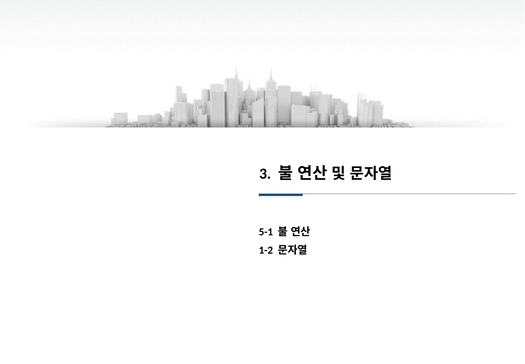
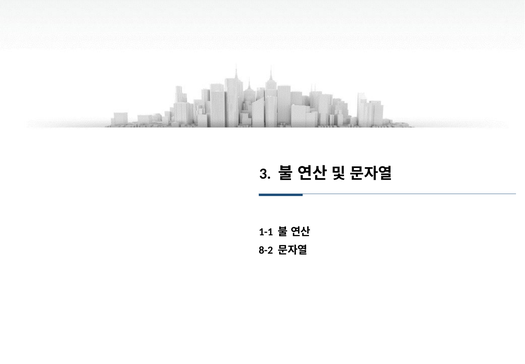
5-1: 5-1 -> 1-1
1-2: 1-2 -> 8-2
